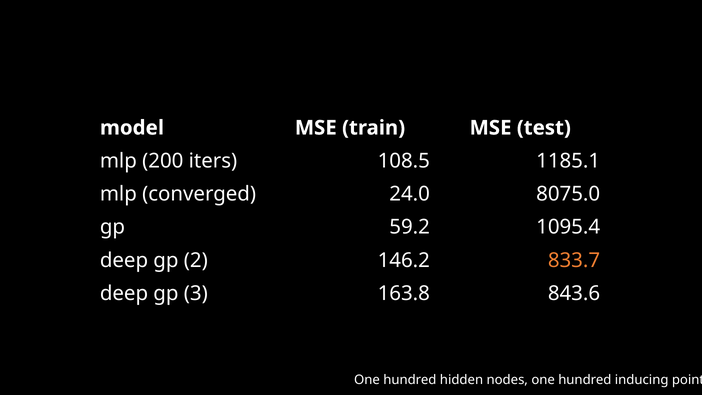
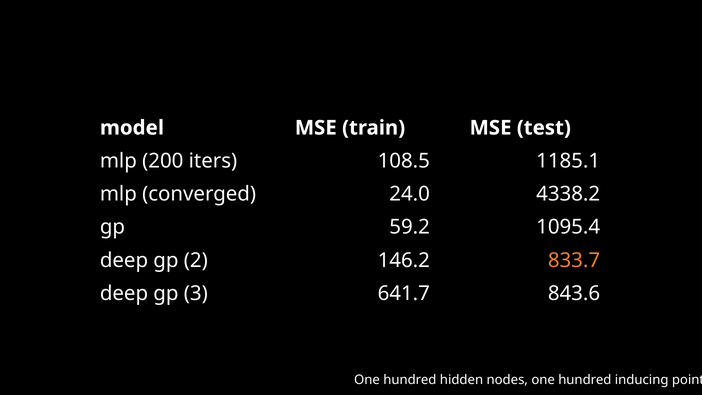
8075.0: 8075.0 -> 4338.2
163.8: 163.8 -> 641.7
